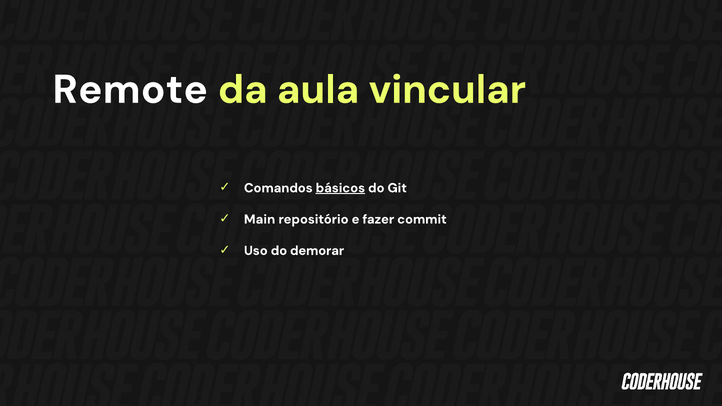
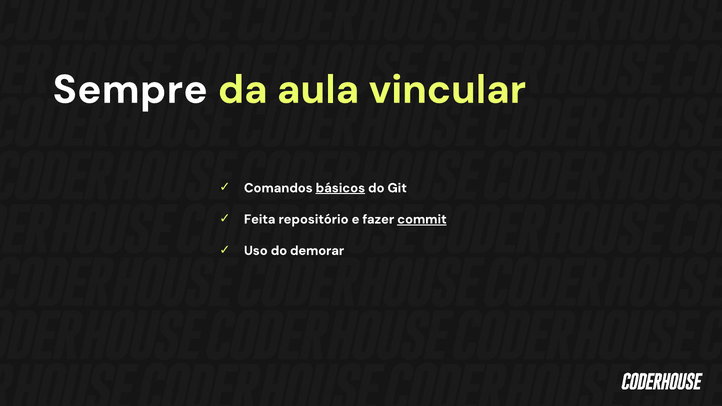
Remote: Remote -> Sempre
Main: Main -> Feita
commit underline: none -> present
